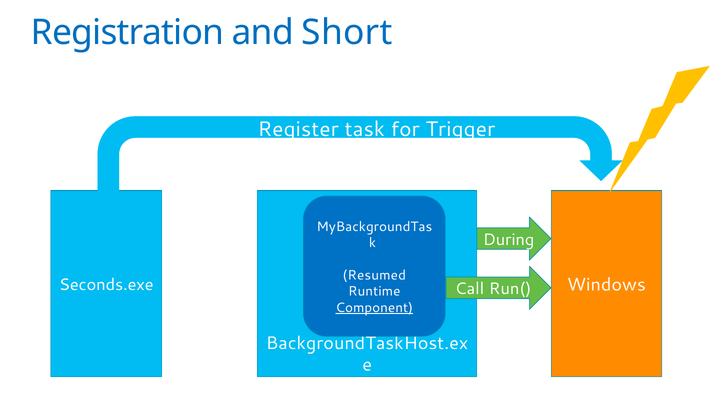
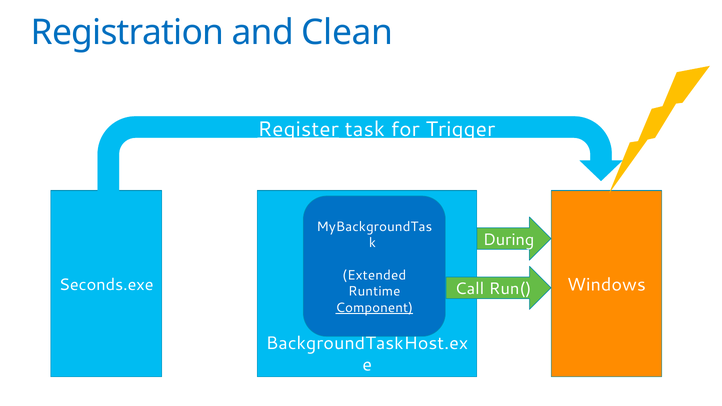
Short: Short -> Clean
Register underline: none -> present
Resumed: Resumed -> Extended
